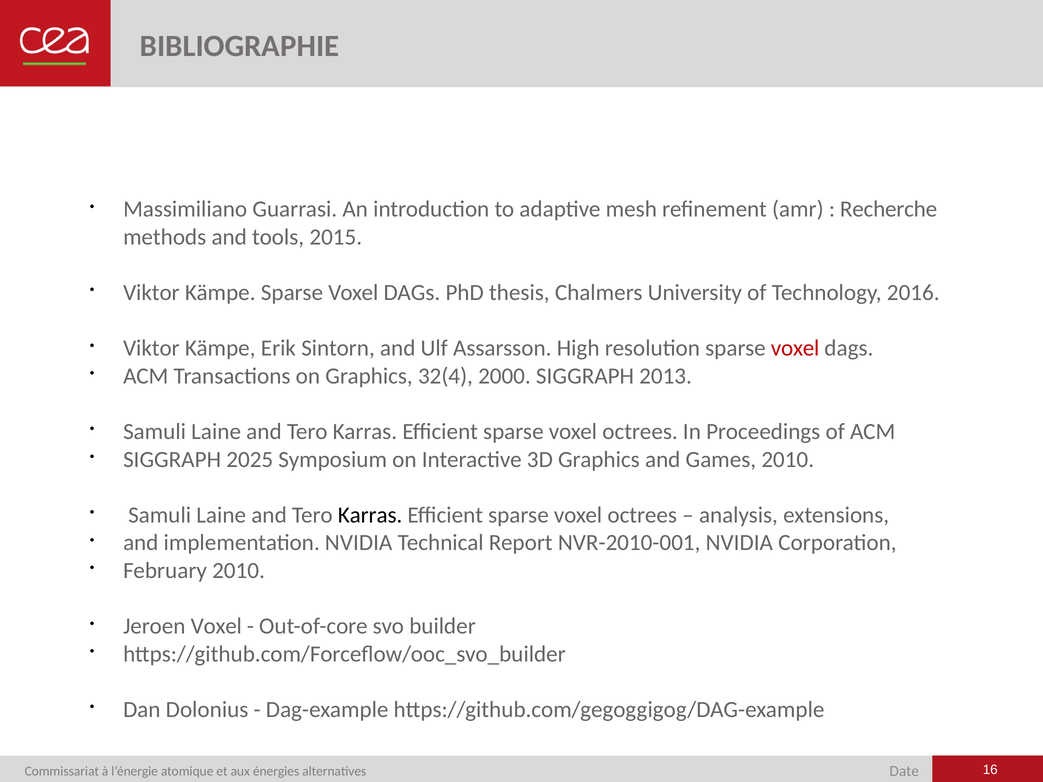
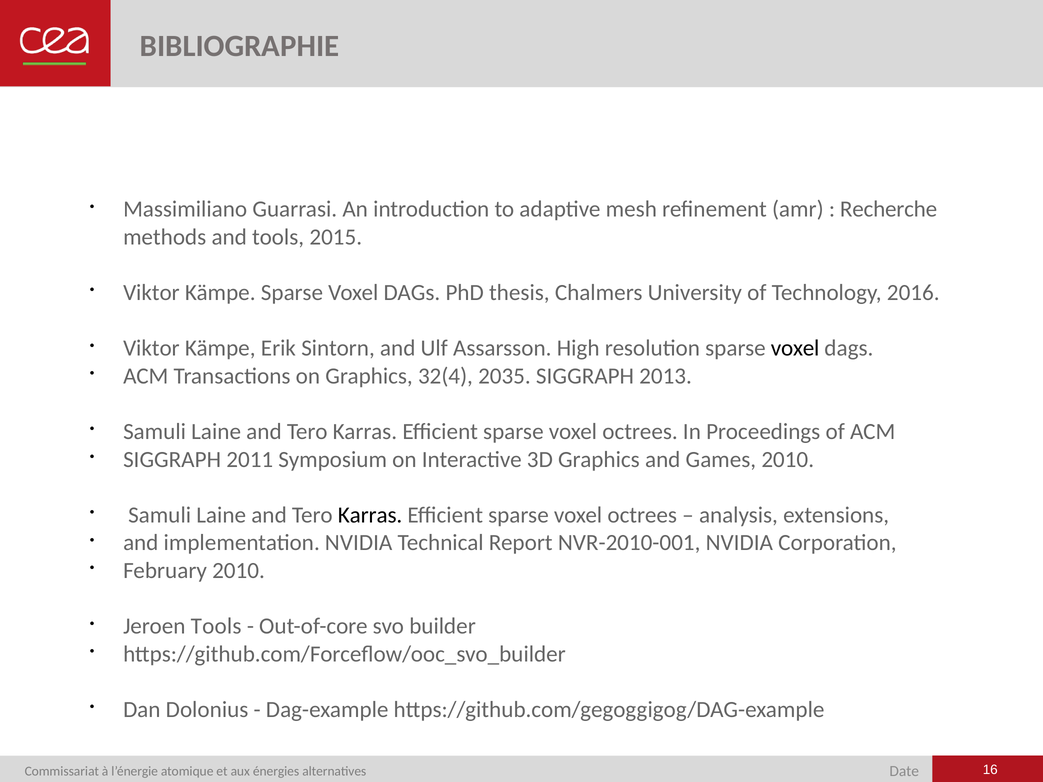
voxel at (795, 348) colour: red -> black
2000: 2000 -> 2035
2025: 2025 -> 2011
Jeroen Voxel: Voxel -> Tools
